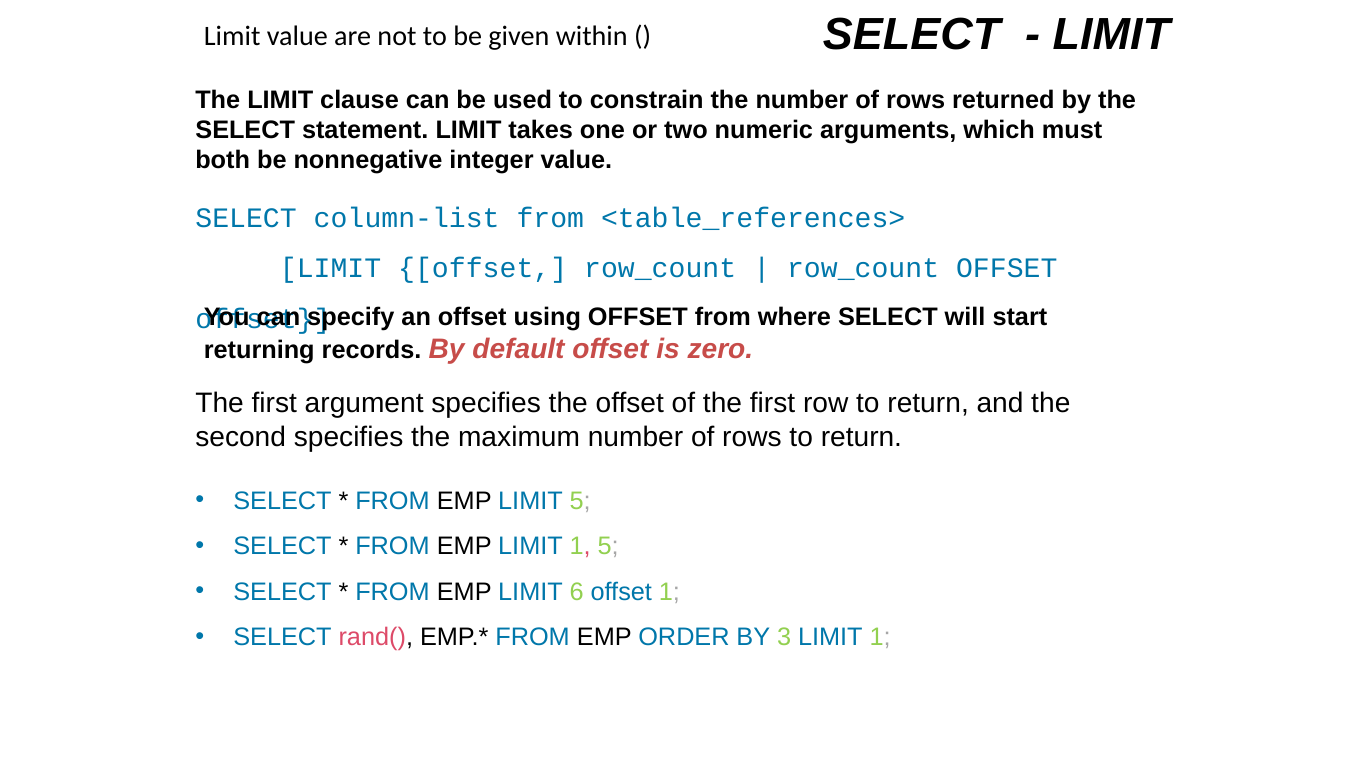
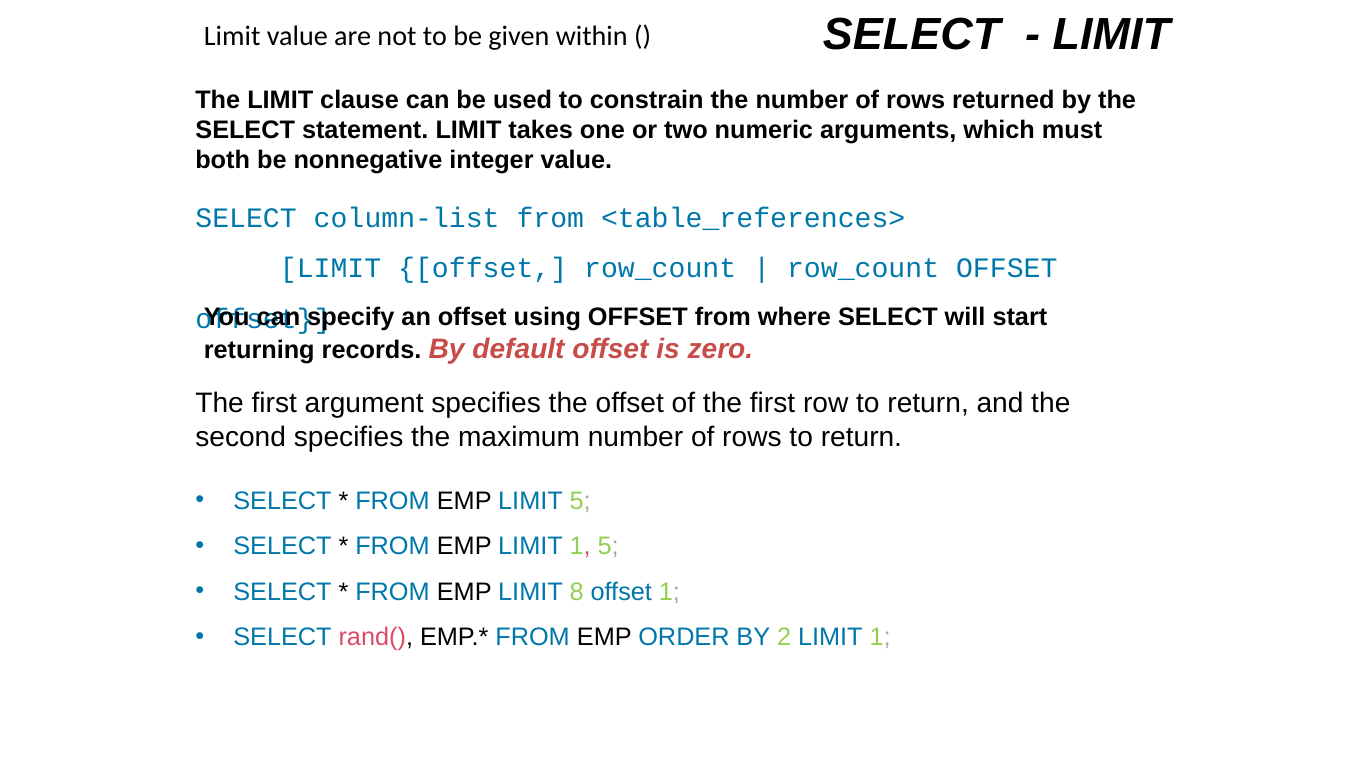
6: 6 -> 8
3: 3 -> 2
